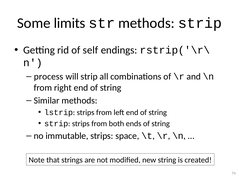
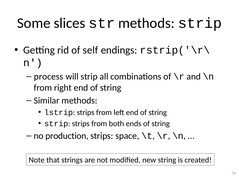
limits: limits -> slices
immutable: immutable -> production
